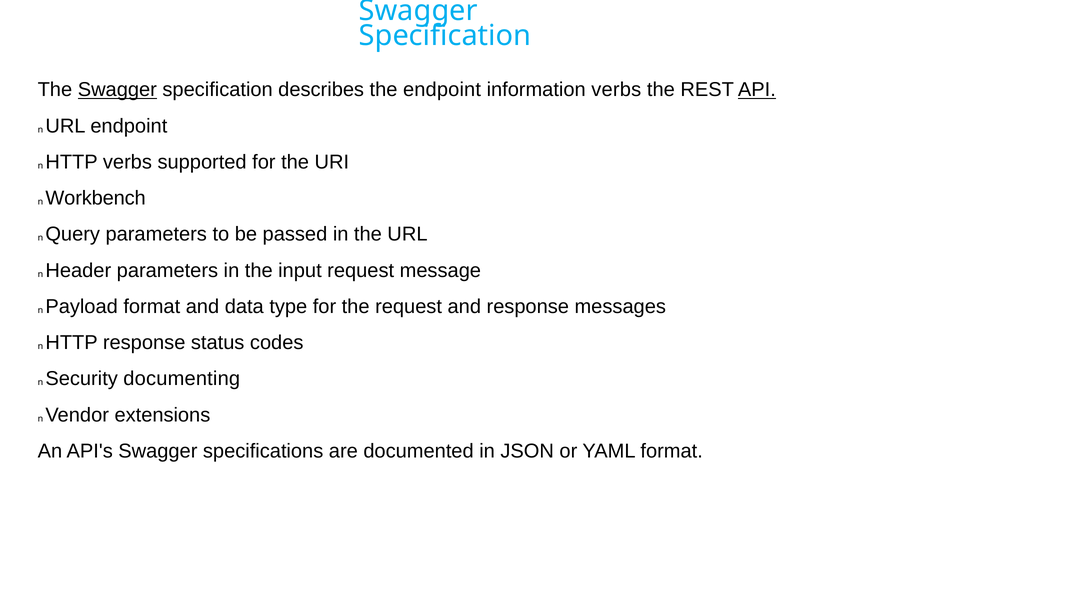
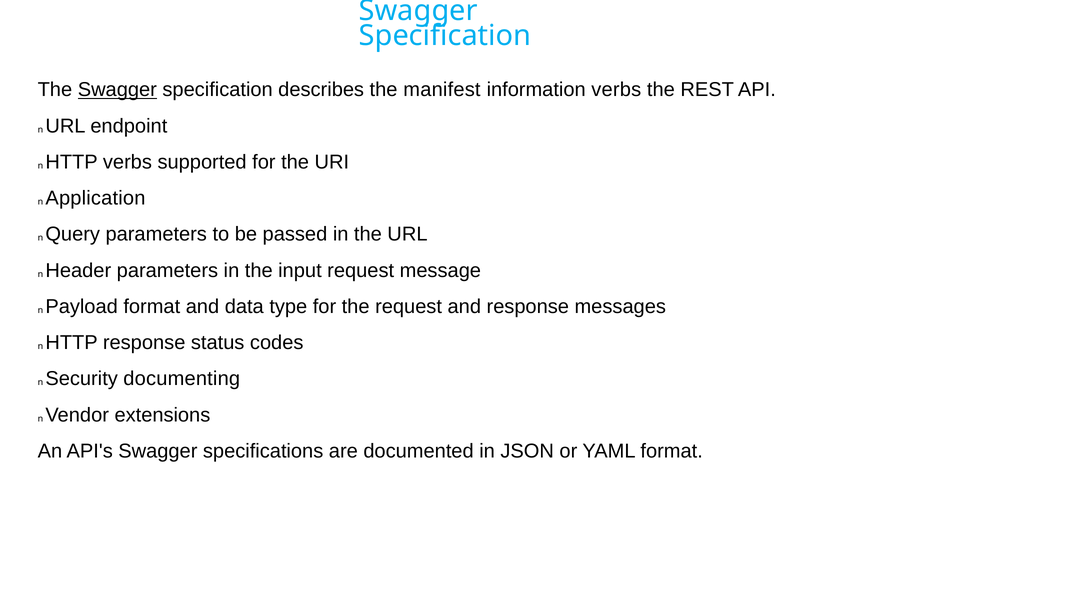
the endpoint: endpoint -> manifest
API underline: present -> none
Workbench: Workbench -> Application
